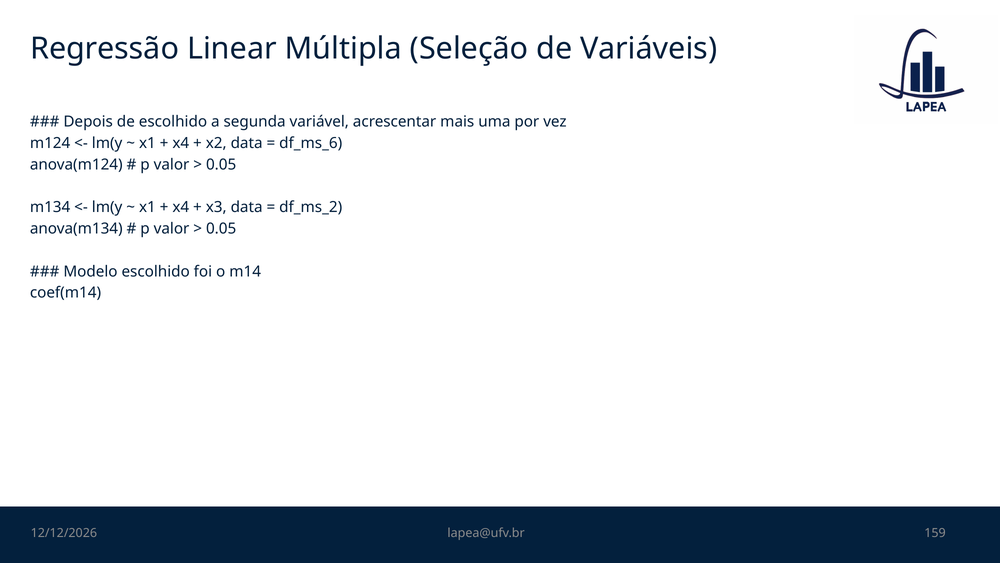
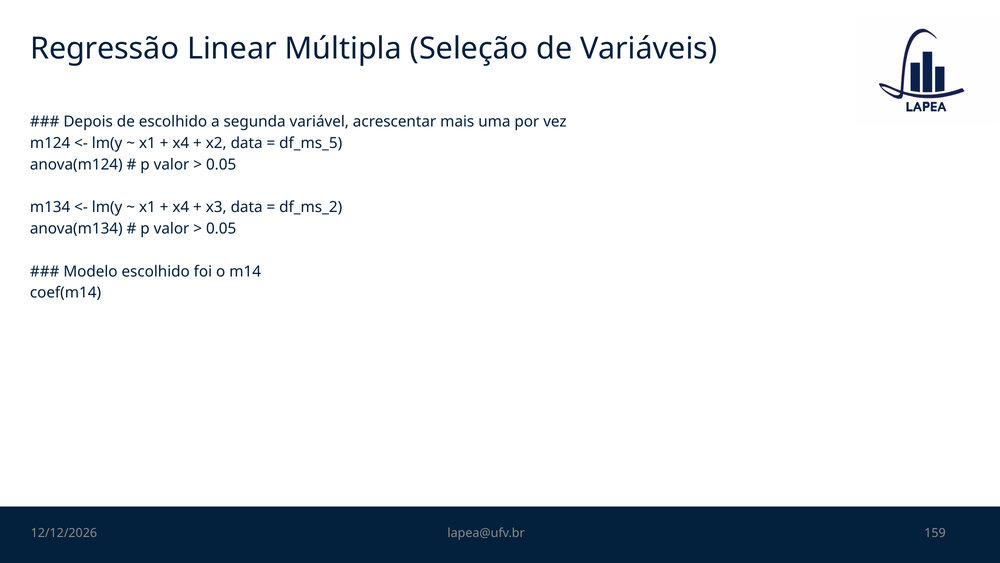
df_ms_6: df_ms_6 -> df_ms_5
